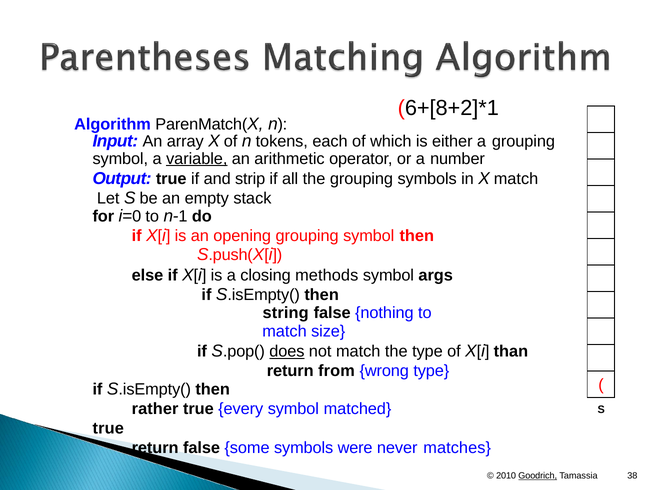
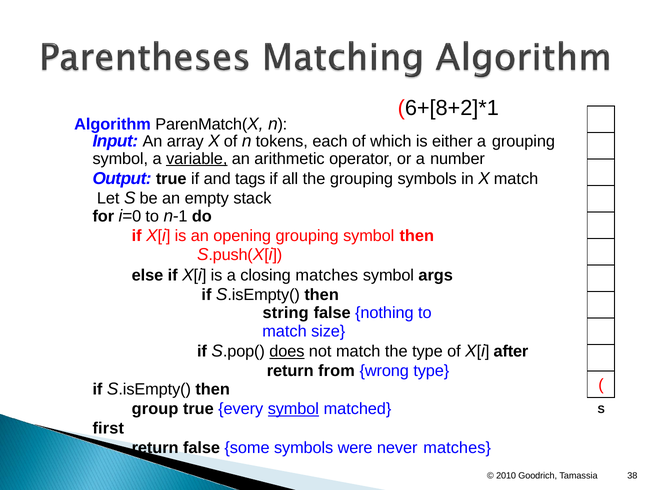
strip: strip -> tags
closing methods: methods -> matches
than: than -> after
rather: rather -> group
symbol at (293, 409) underline: none -> present
true at (108, 428): true -> first
Goodrich underline: present -> none
